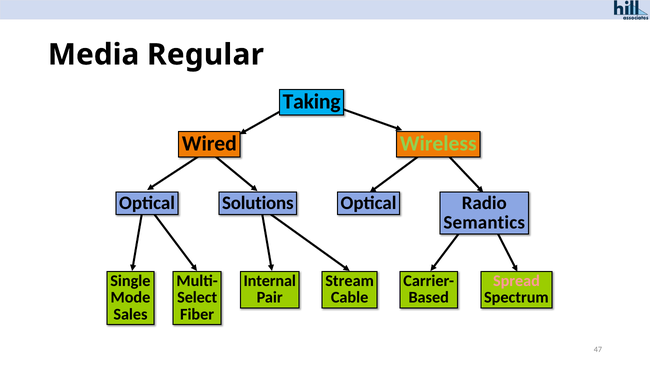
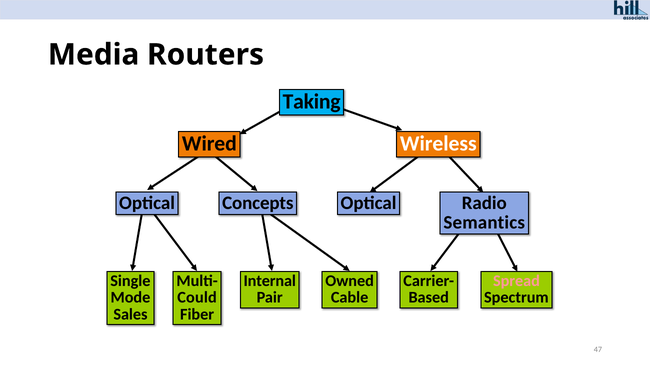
Regular: Regular -> Routers
Wireless colour: light green -> white
Solutions: Solutions -> Concepts
Stream: Stream -> Owned
Select: Select -> Could
